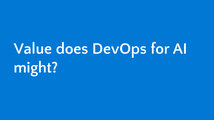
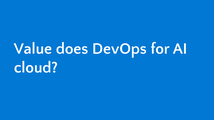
might: might -> cloud
